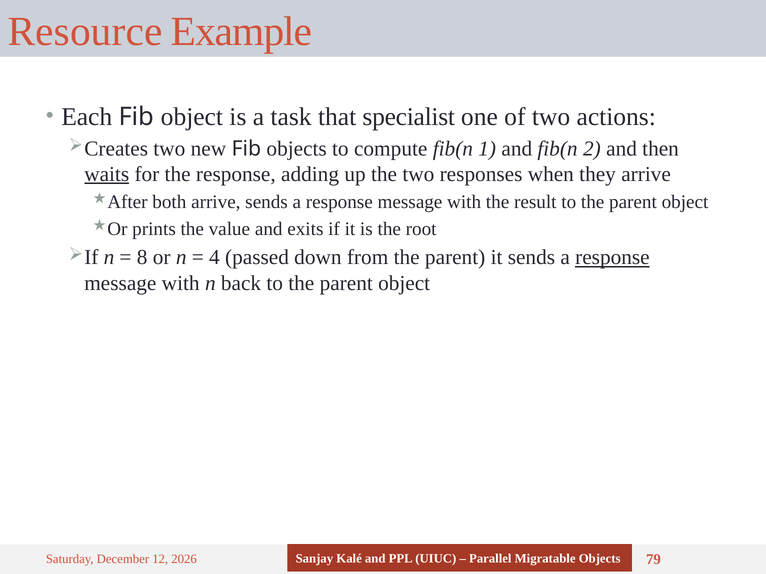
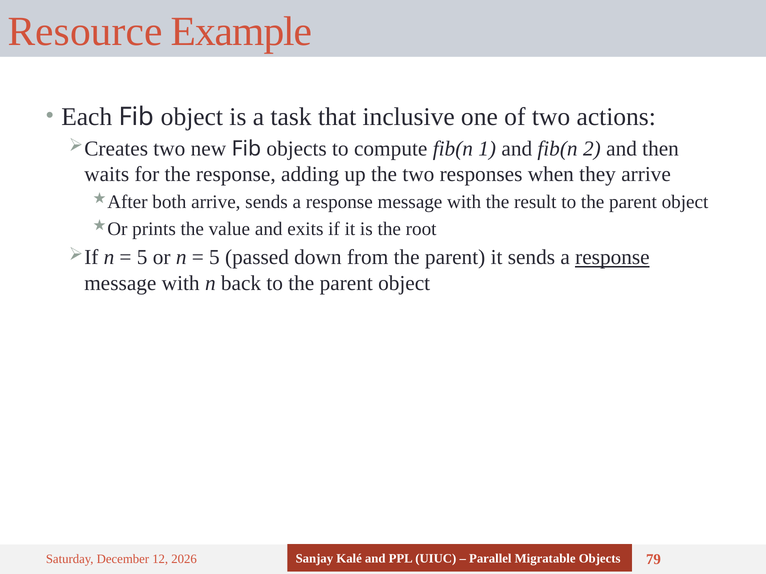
specialist: specialist -> inclusive
waits underline: present -> none
8 at (142, 258): 8 -> 5
4 at (214, 258): 4 -> 5
